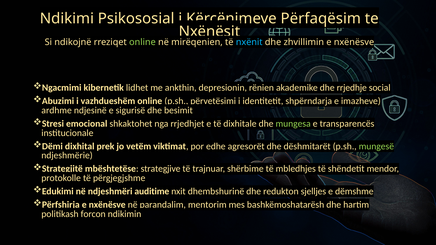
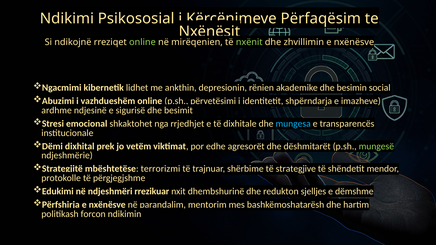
nxënit colour: light blue -> light green
rrjedhje: rrjedhje -> besimin
mungesa colour: light green -> light blue
strategjive: strategjive -> terrorizmi
mbledhjes: mbledhjes -> strategjive
auditime: auditime -> rrezikuar
